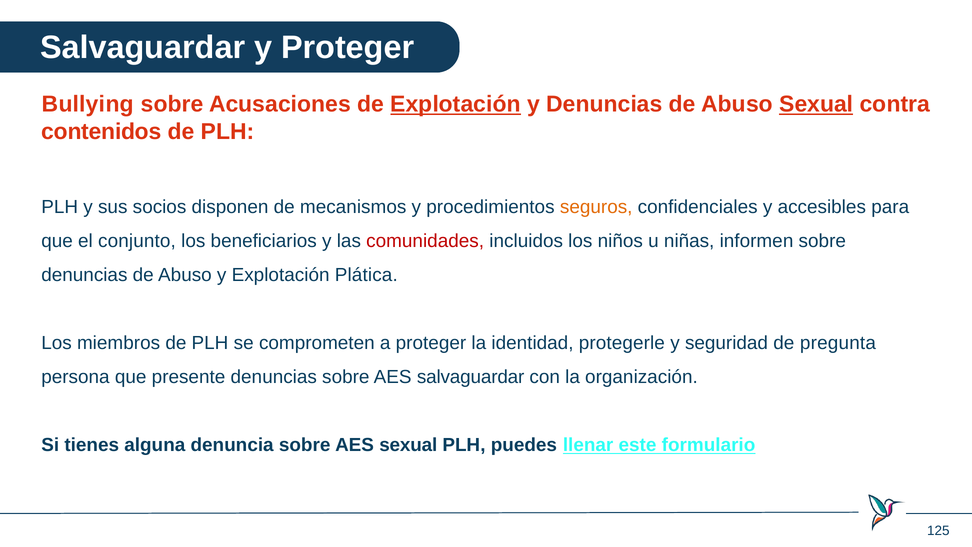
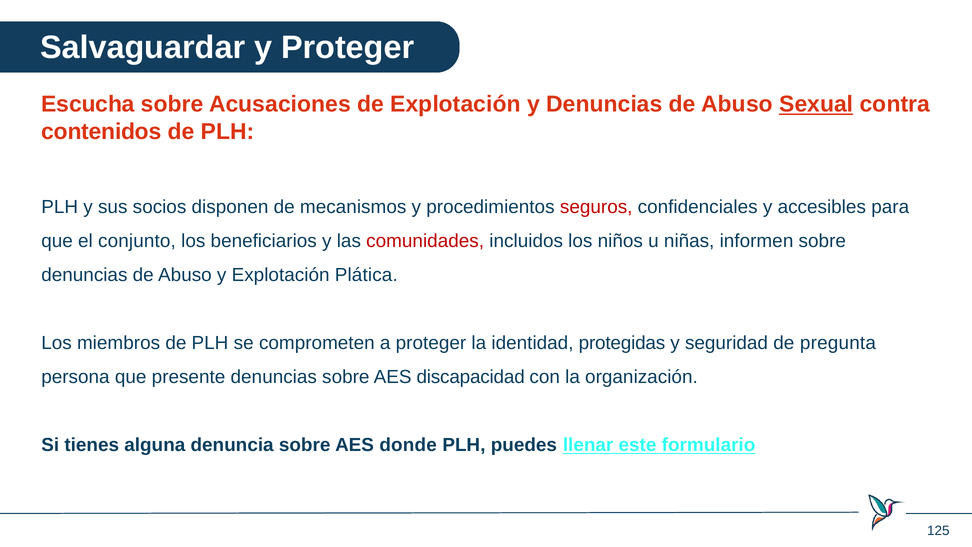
Bullying: Bullying -> Escucha
Explotación at (456, 104) underline: present -> none
seguros colour: orange -> red
protegerle: protegerle -> protegidas
AES salvaguardar: salvaguardar -> discapacidad
AES sexual: sexual -> donde
